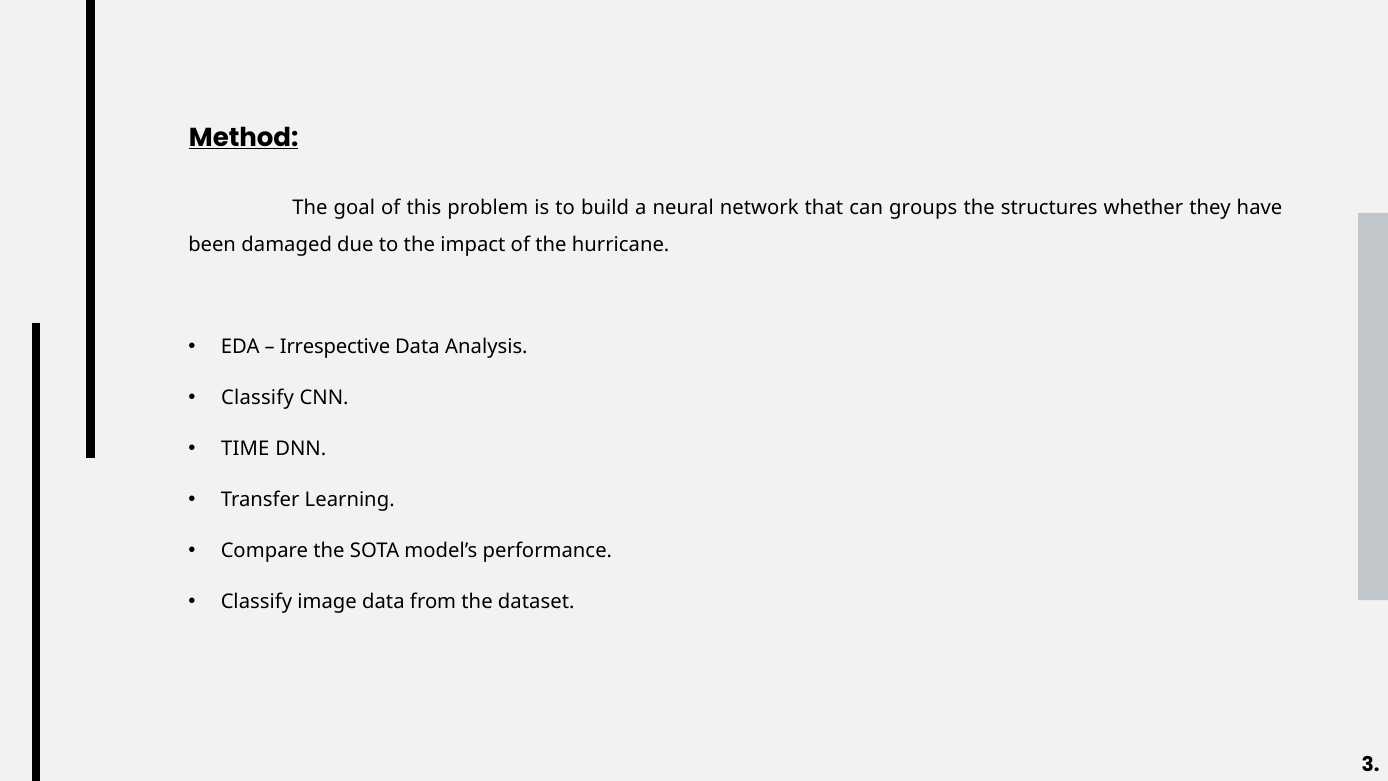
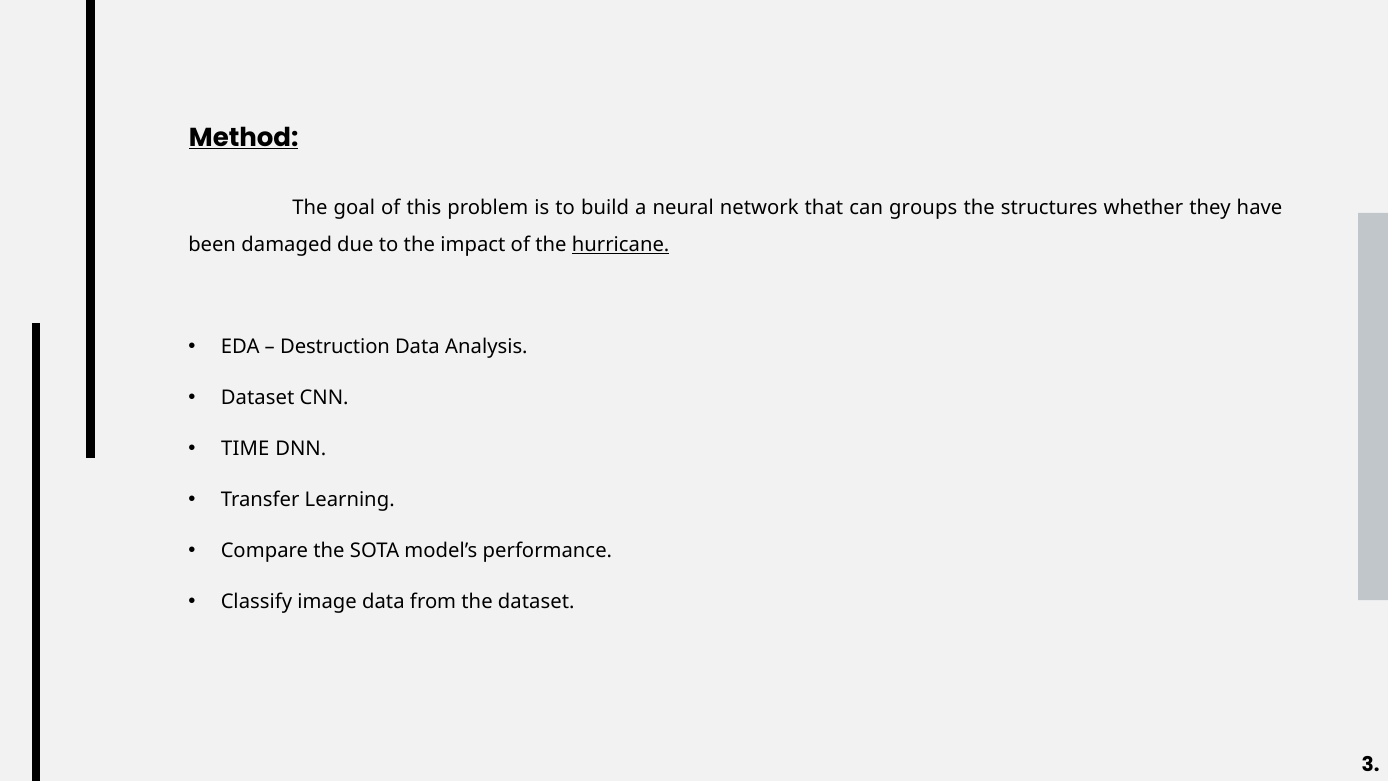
hurricane underline: none -> present
Irrespective: Irrespective -> Destruction
Classify at (257, 398): Classify -> Dataset
